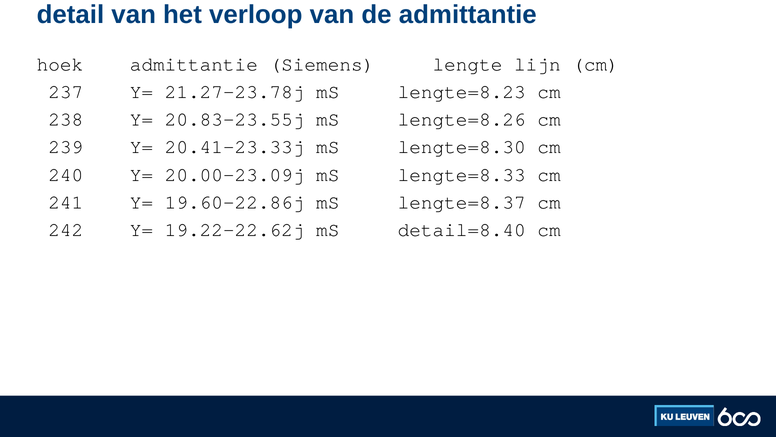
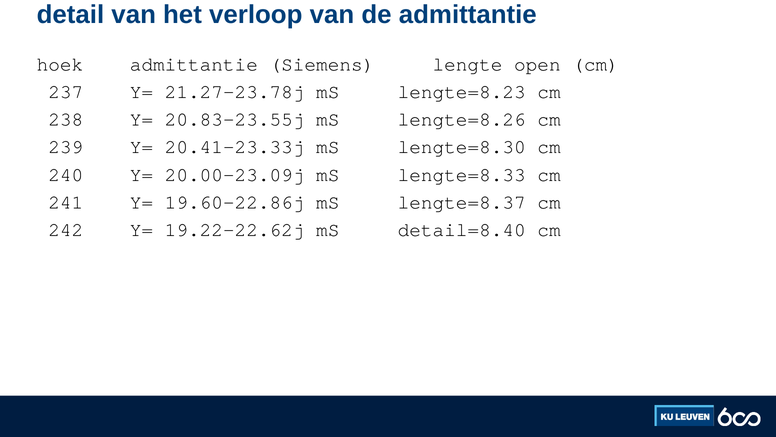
lijn: lijn -> open
